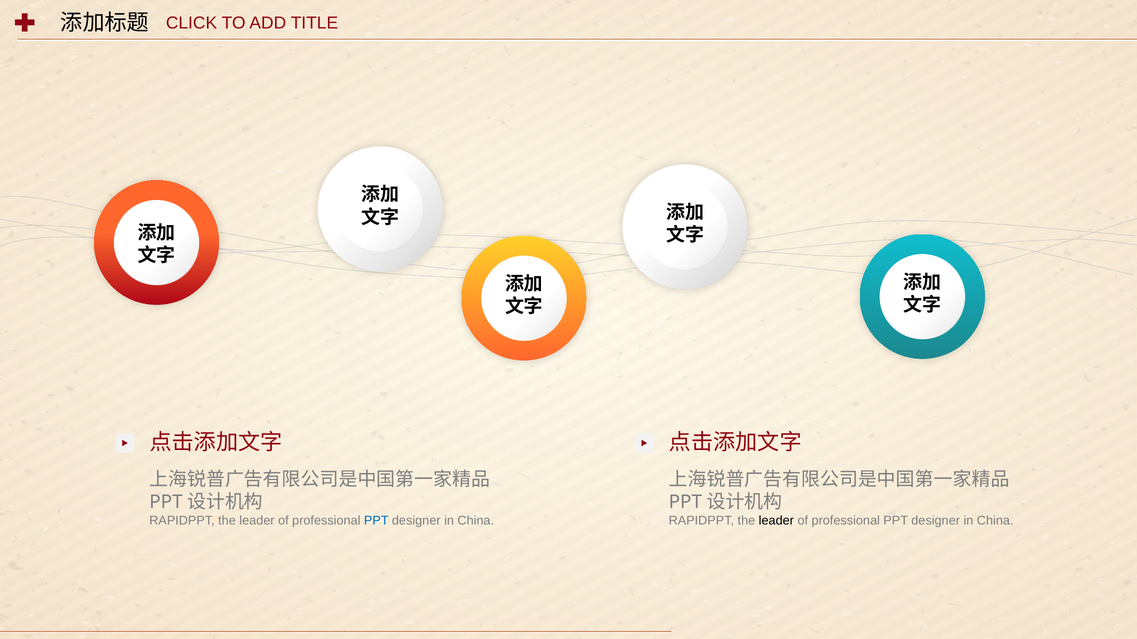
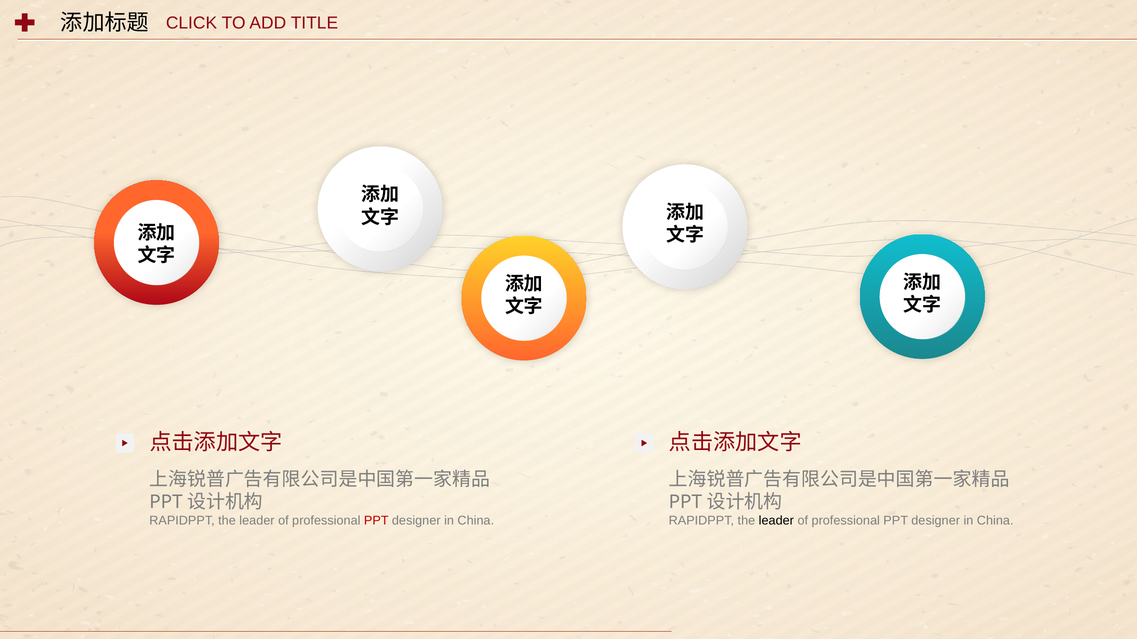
PPT at (376, 521) colour: blue -> red
